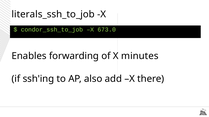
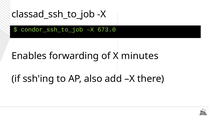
literals_ssh_to_job: literals_ssh_to_job -> classad_ssh_to_job
